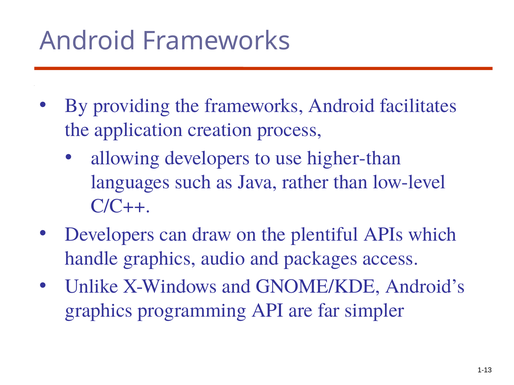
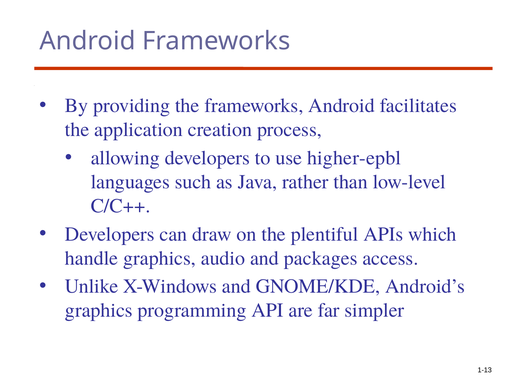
higher-than: higher-than -> higher-epbl
